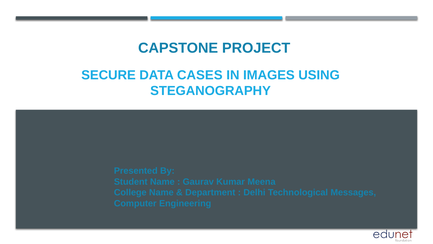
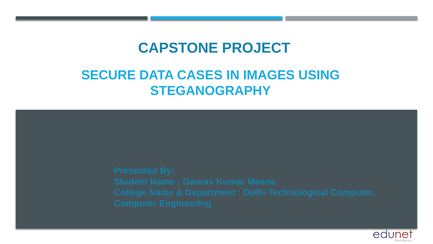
Technological Messages: Messages -> Computer
